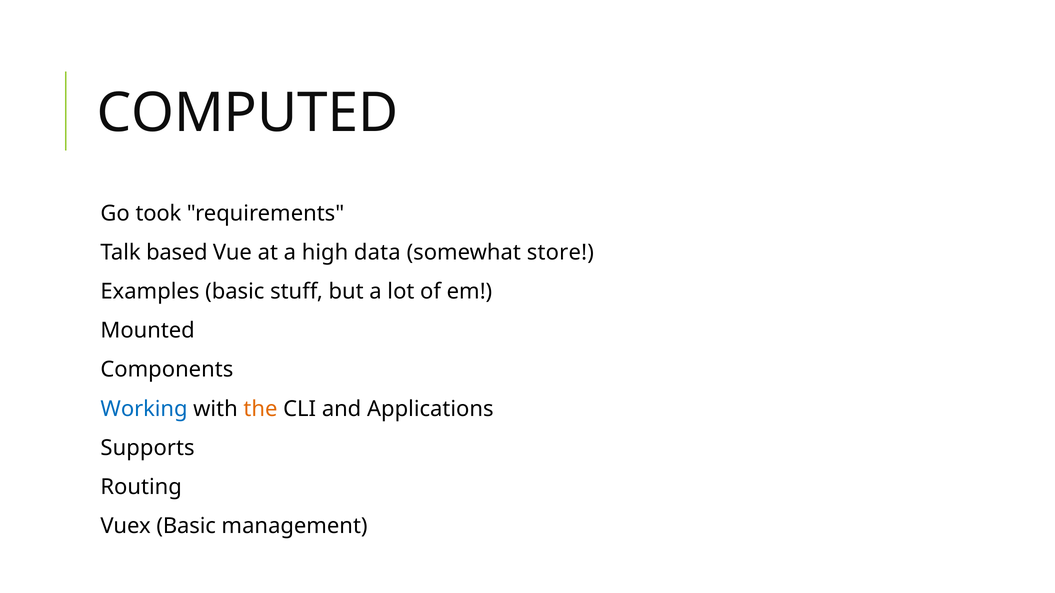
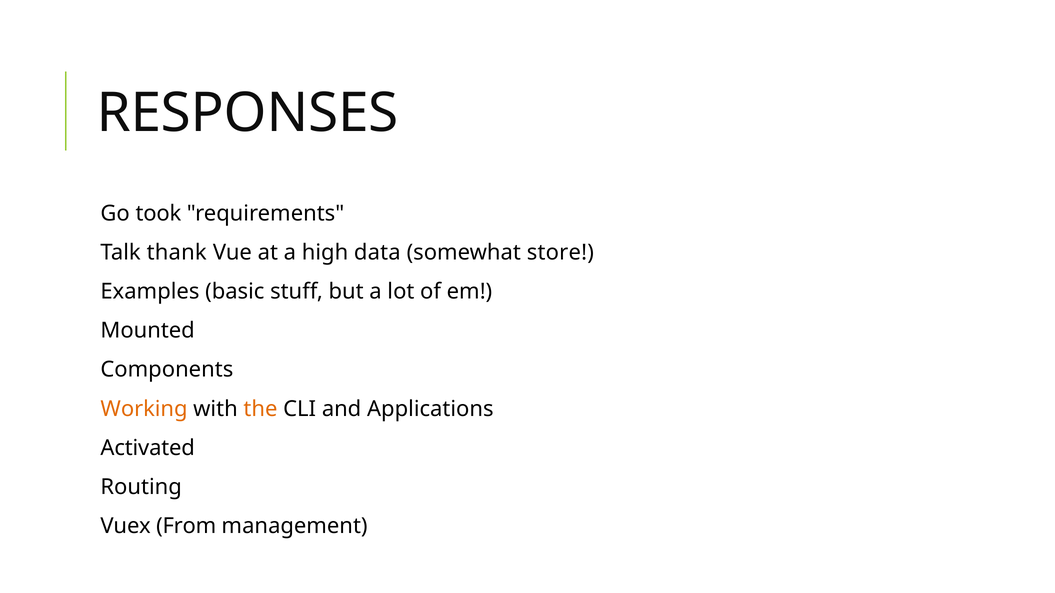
COMPUTED: COMPUTED -> RESPONSES
based: based -> thank
Working colour: blue -> orange
Supports: Supports -> Activated
Vuex Basic: Basic -> From
